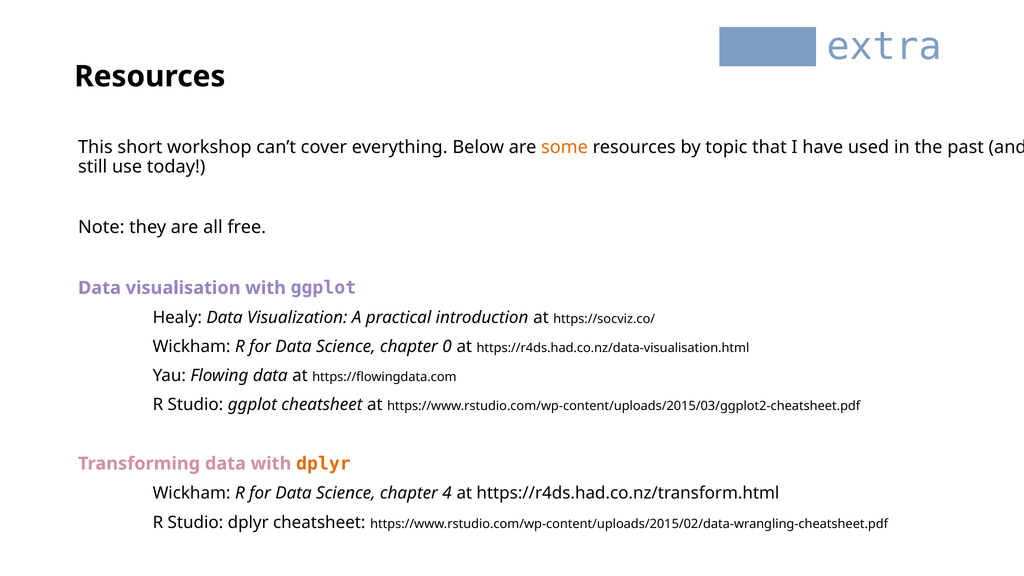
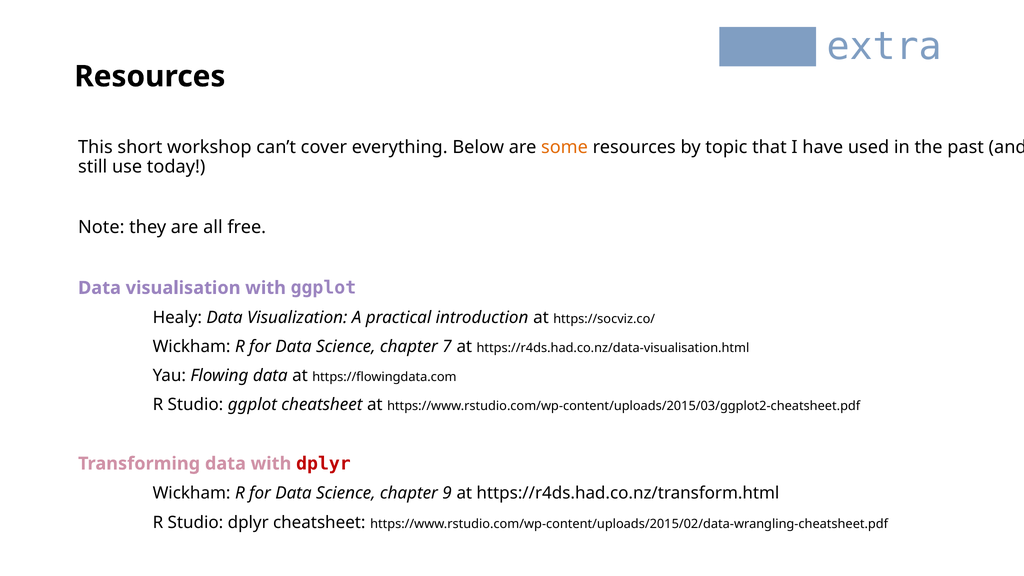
0: 0 -> 7
dplyr at (323, 464) colour: orange -> red
4: 4 -> 9
